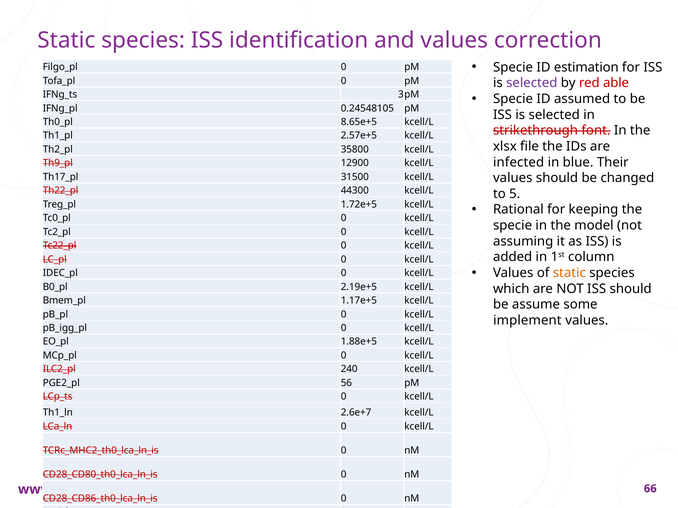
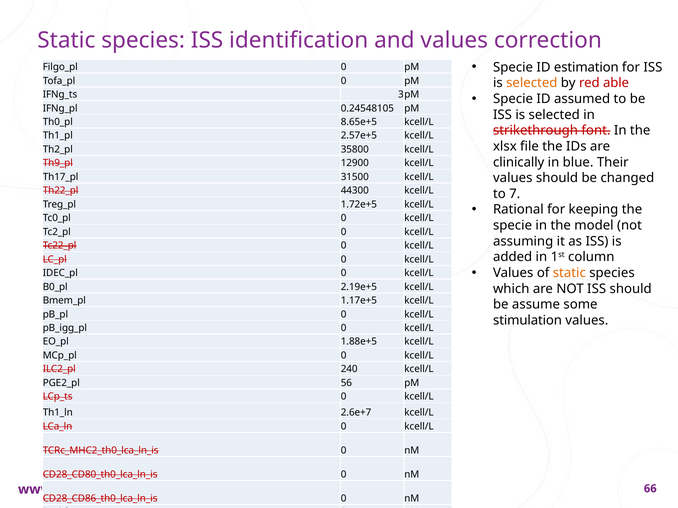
selected at (532, 83) colour: purple -> orange
infected: infected -> clinically
5: 5 -> 7
implement: implement -> stimulation
